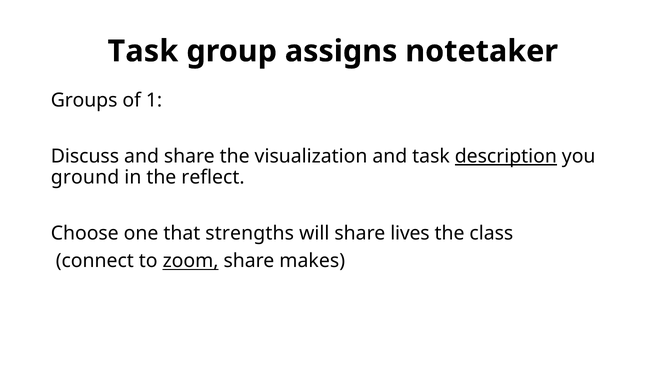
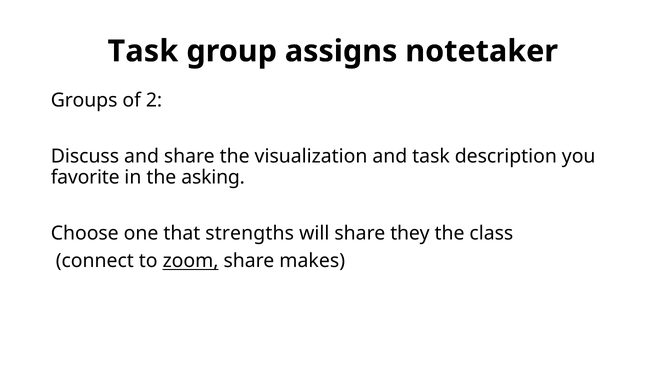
1: 1 -> 2
description underline: present -> none
ground: ground -> favorite
reflect: reflect -> asking
lives: lives -> they
